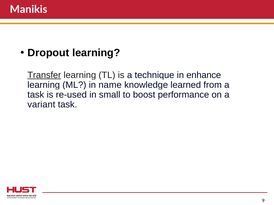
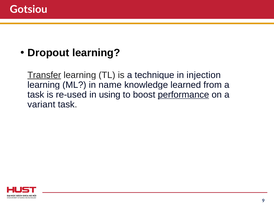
Manikis: Manikis -> Gotsiou
enhance: enhance -> injection
small: small -> using
performance underline: none -> present
